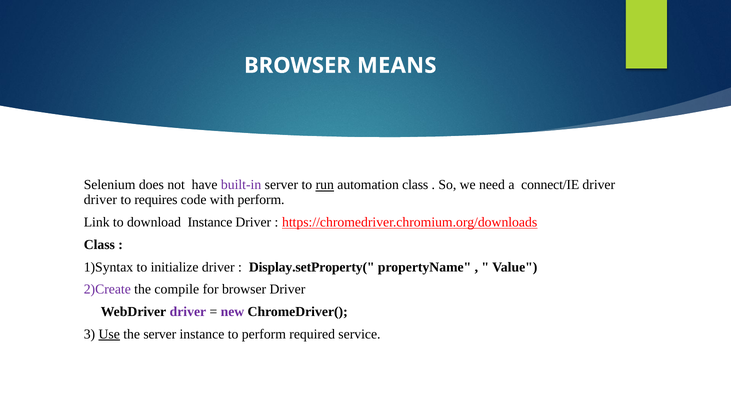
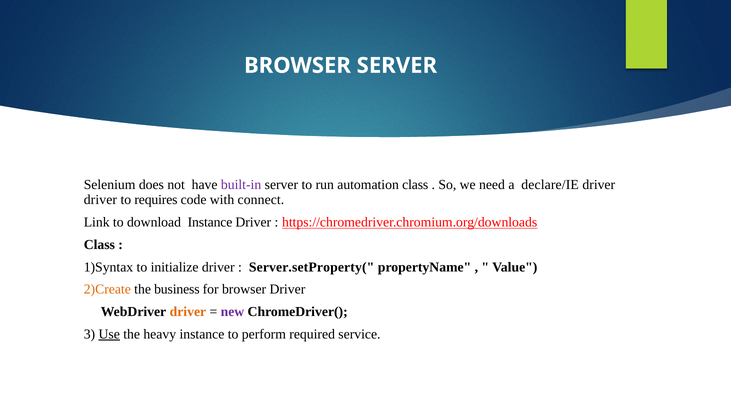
BROWSER MEANS: MEANS -> SERVER
run underline: present -> none
connect/IE: connect/IE -> declare/IE
with perform: perform -> connect
Display.setProperty(: Display.setProperty( -> Server.setProperty(
2)Create colour: purple -> orange
compile: compile -> business
driver at (188, 312) colour: purple -> orange
the server: server -> heavy
